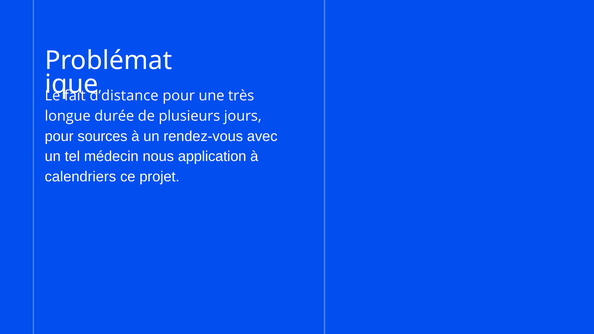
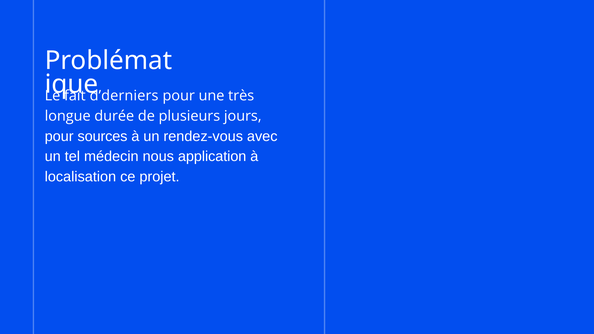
d’distance: d’distance -> d’derniers
calendriers: calendriers -> localisation
